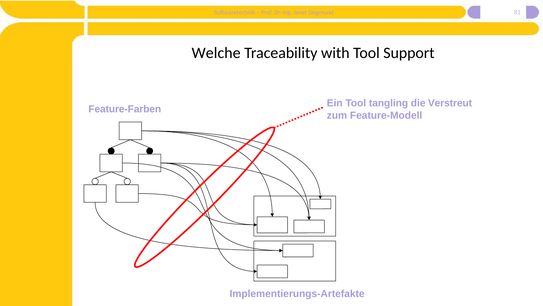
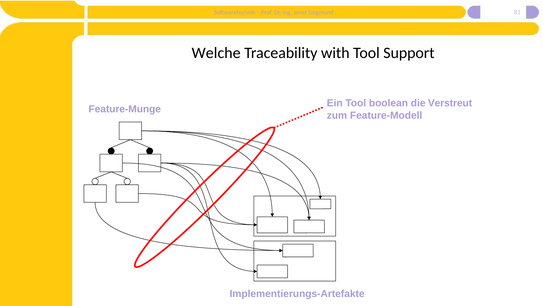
tangling: tangling -> boolean
Feature-Farben: Feature-Farben -> Feature-Munge
